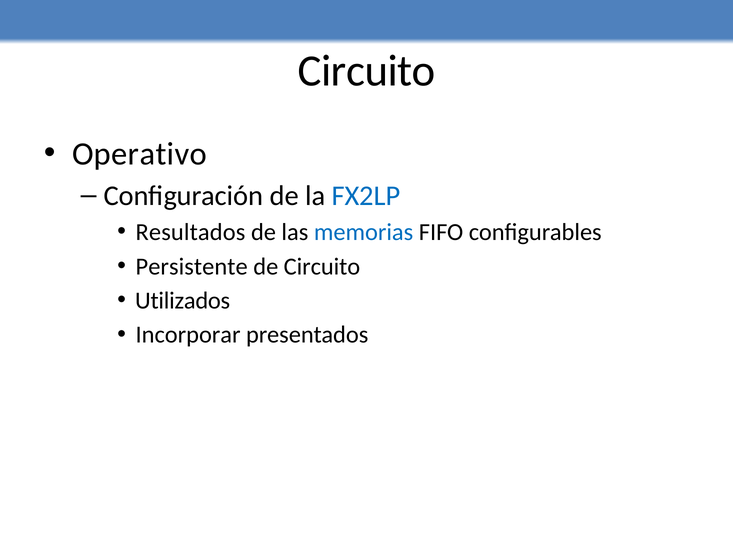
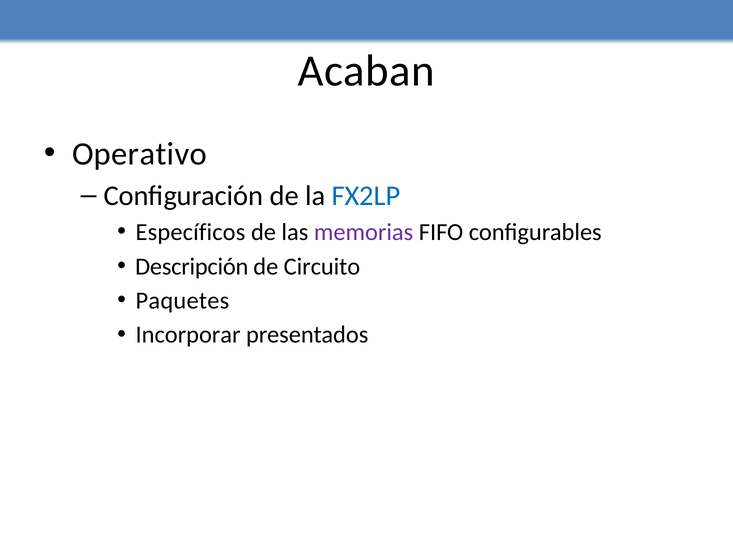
Circuito at (367, 71): Circuito -> Acaban
Resultados: Resultados -> Específicos
memorias colour: blue -> purple
Persistente: Persistente -> Descripción
Utilizados: Utilizados -> Paquetes
